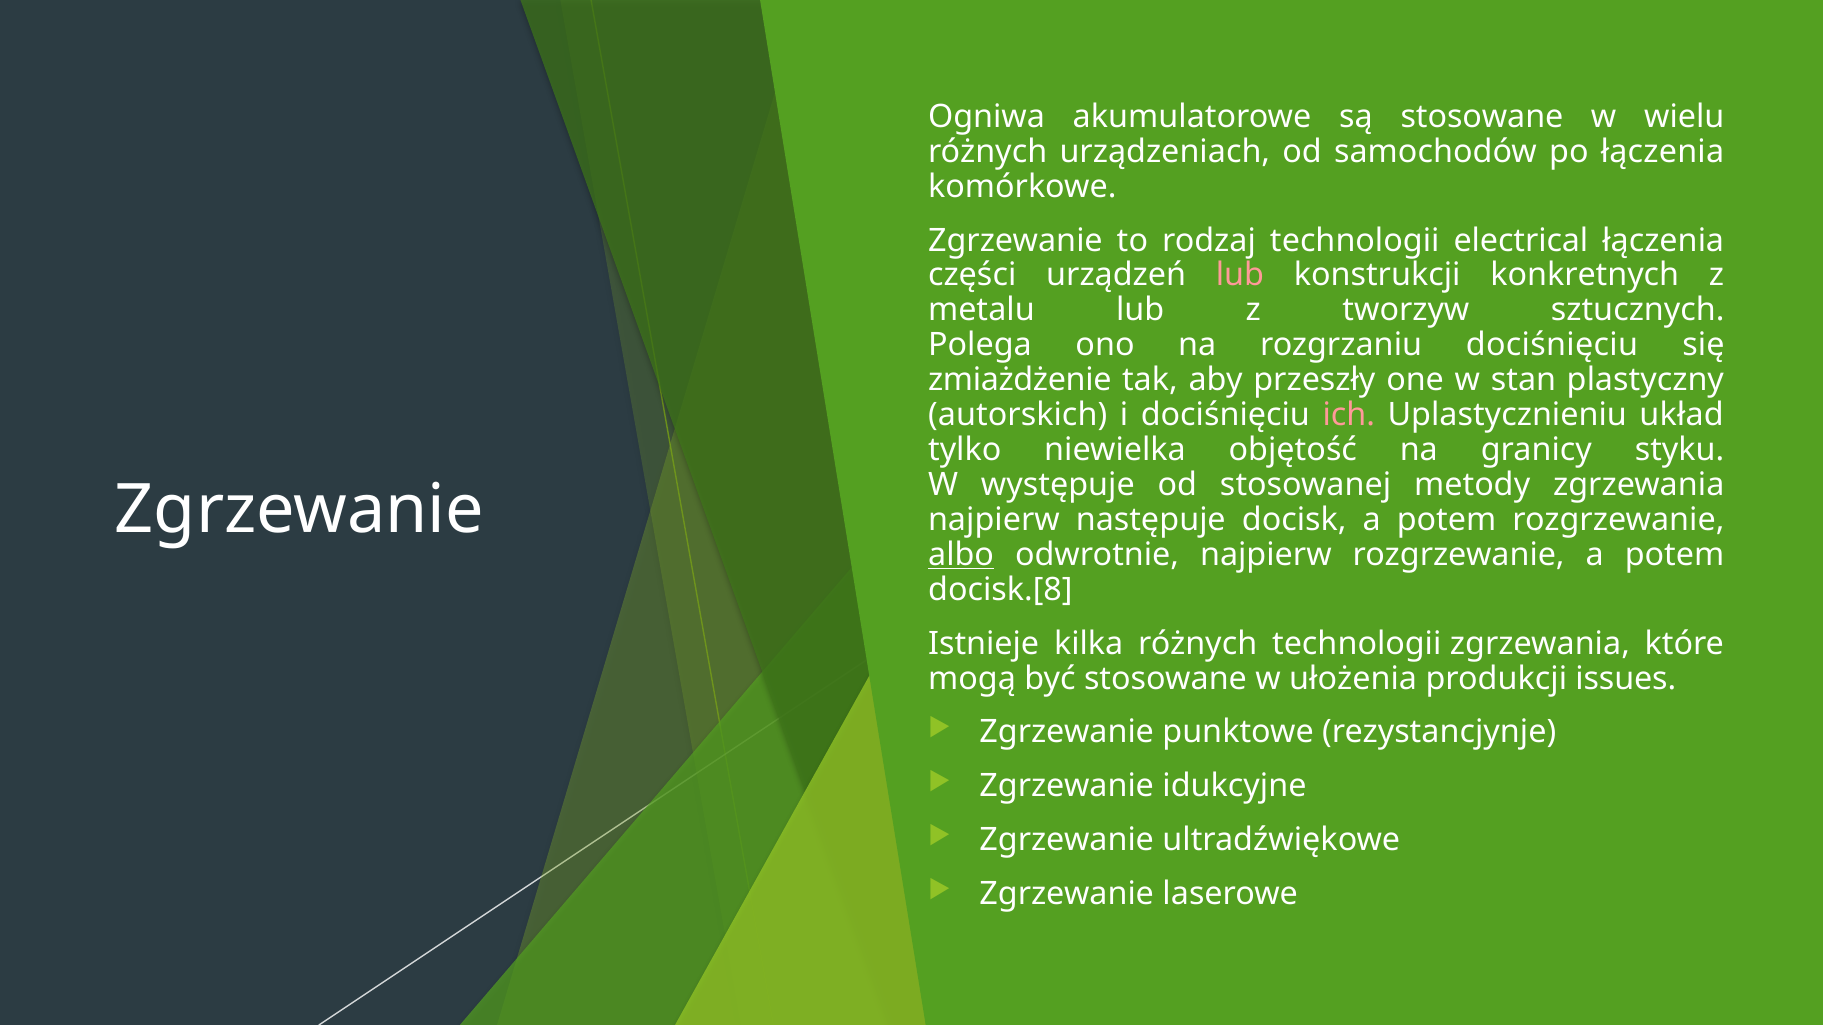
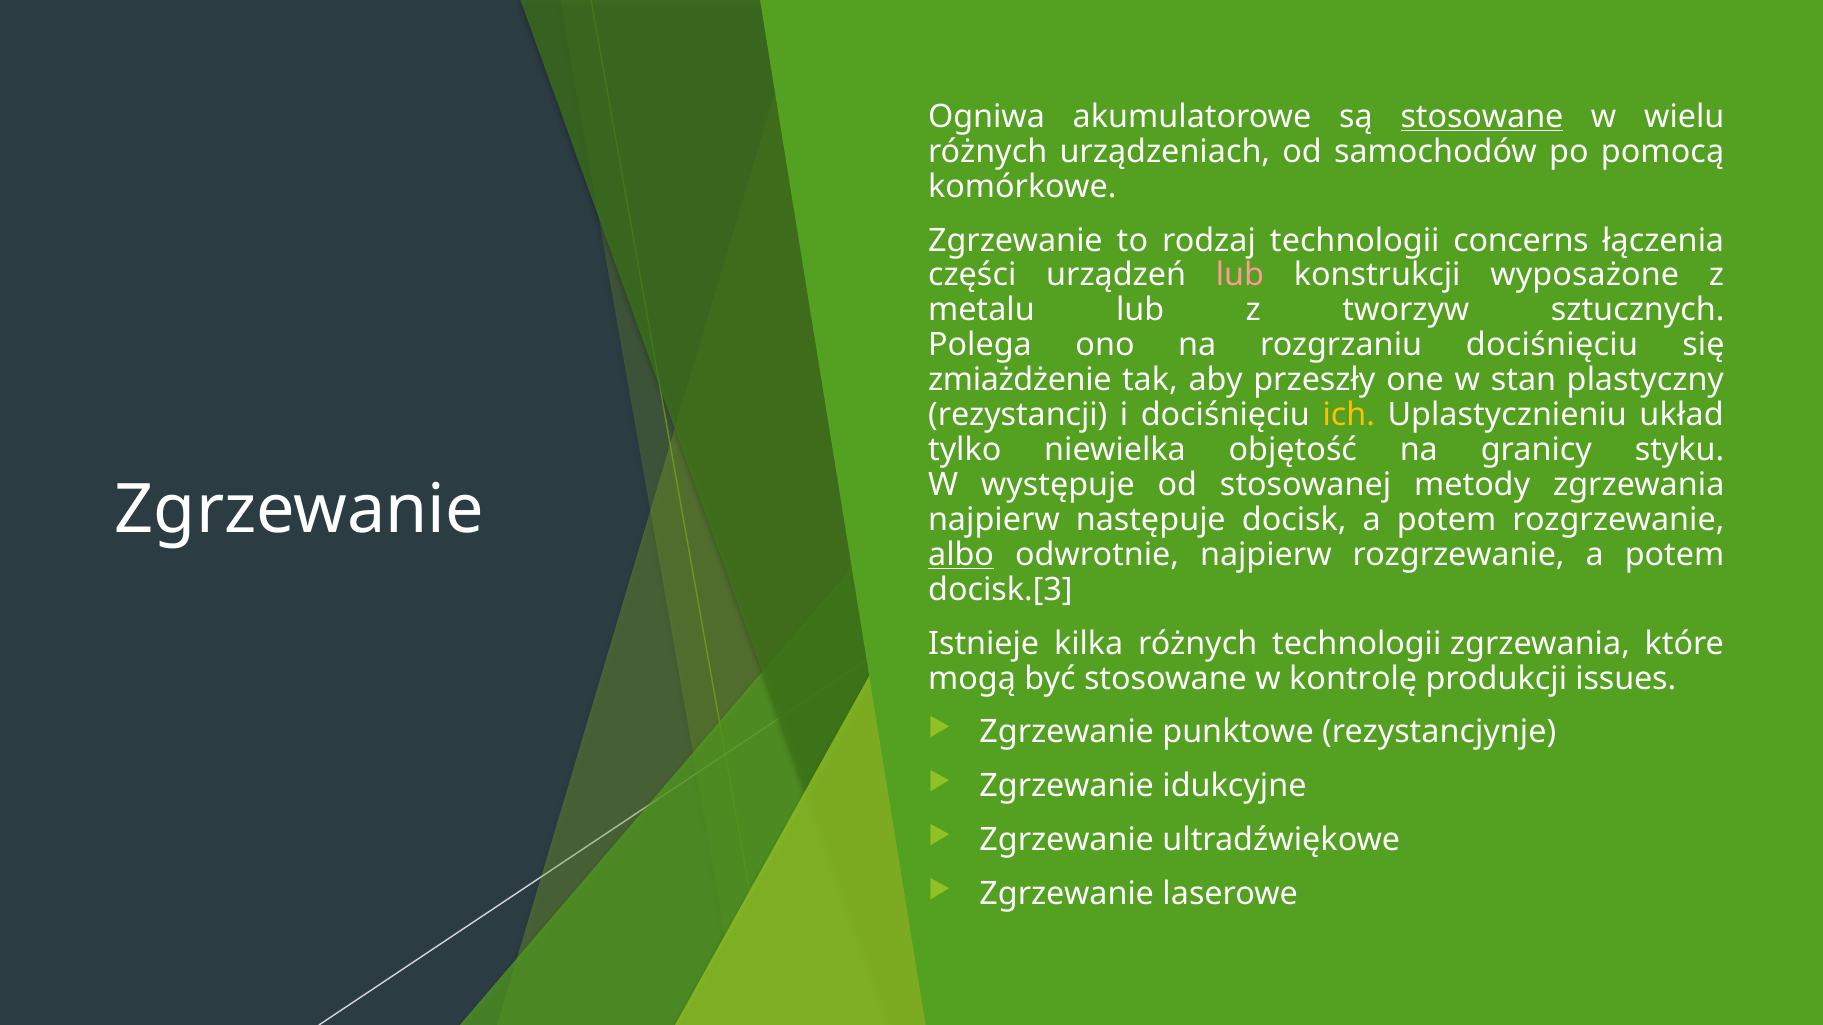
stosowane at (1482, 117) underline: none -> present
po łączenia: łączenia -> pomocą
electrical: electrical -> concerns
konkretnych: konkretnych -> wyposażone
autorskich: autorskich -> rezystancji
ich colour: pink -> yellow
docisk.[8: docisk.[8 -> docisk.[3
ułożenia: ułożenia -> kontrolę
